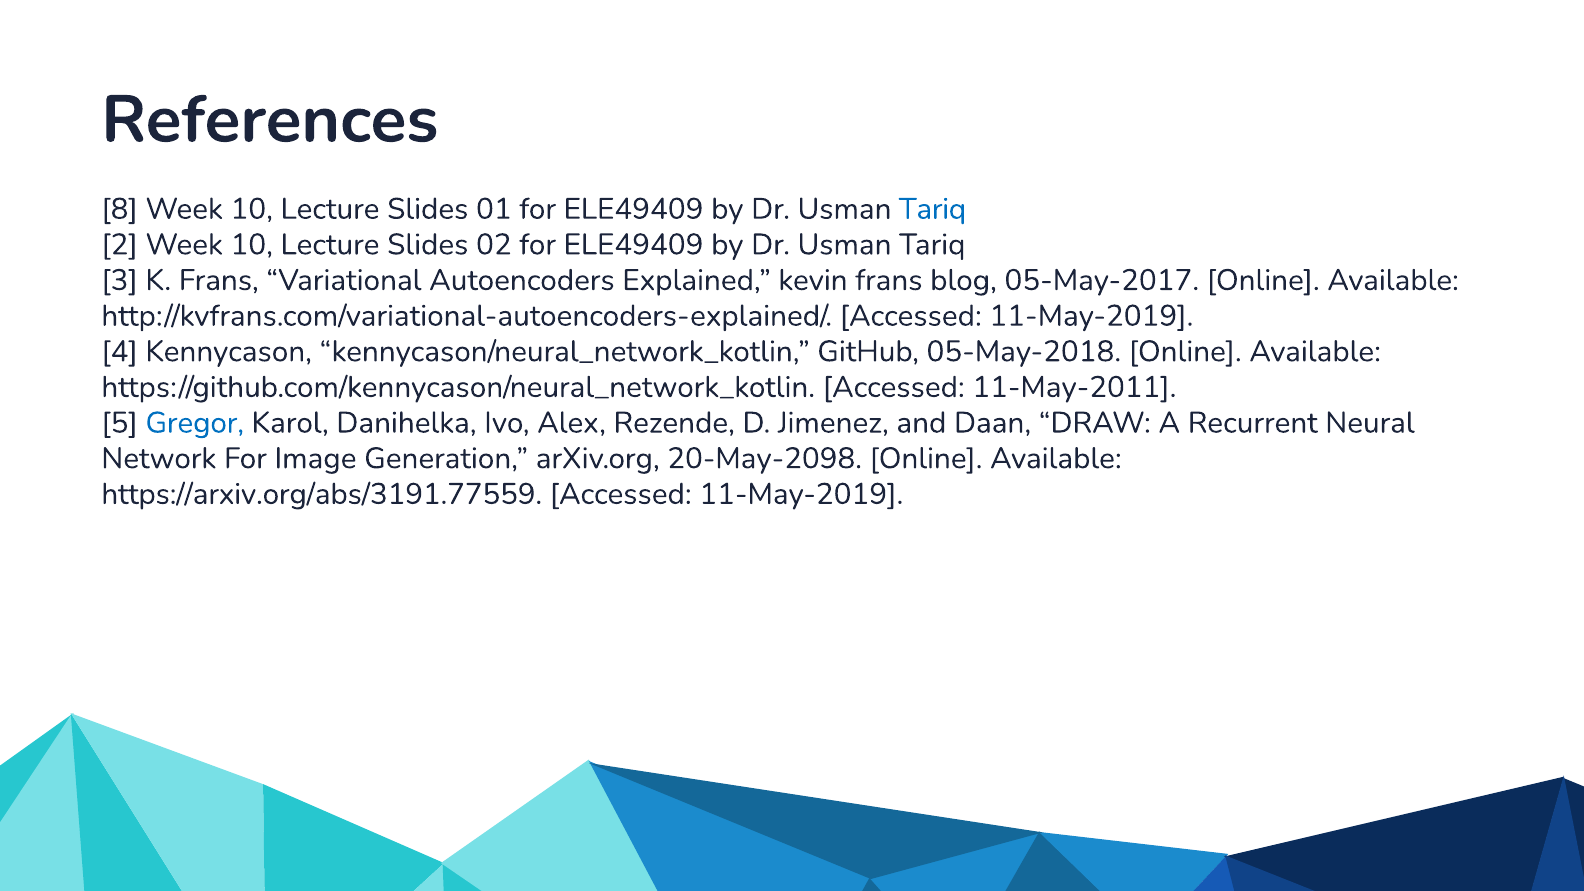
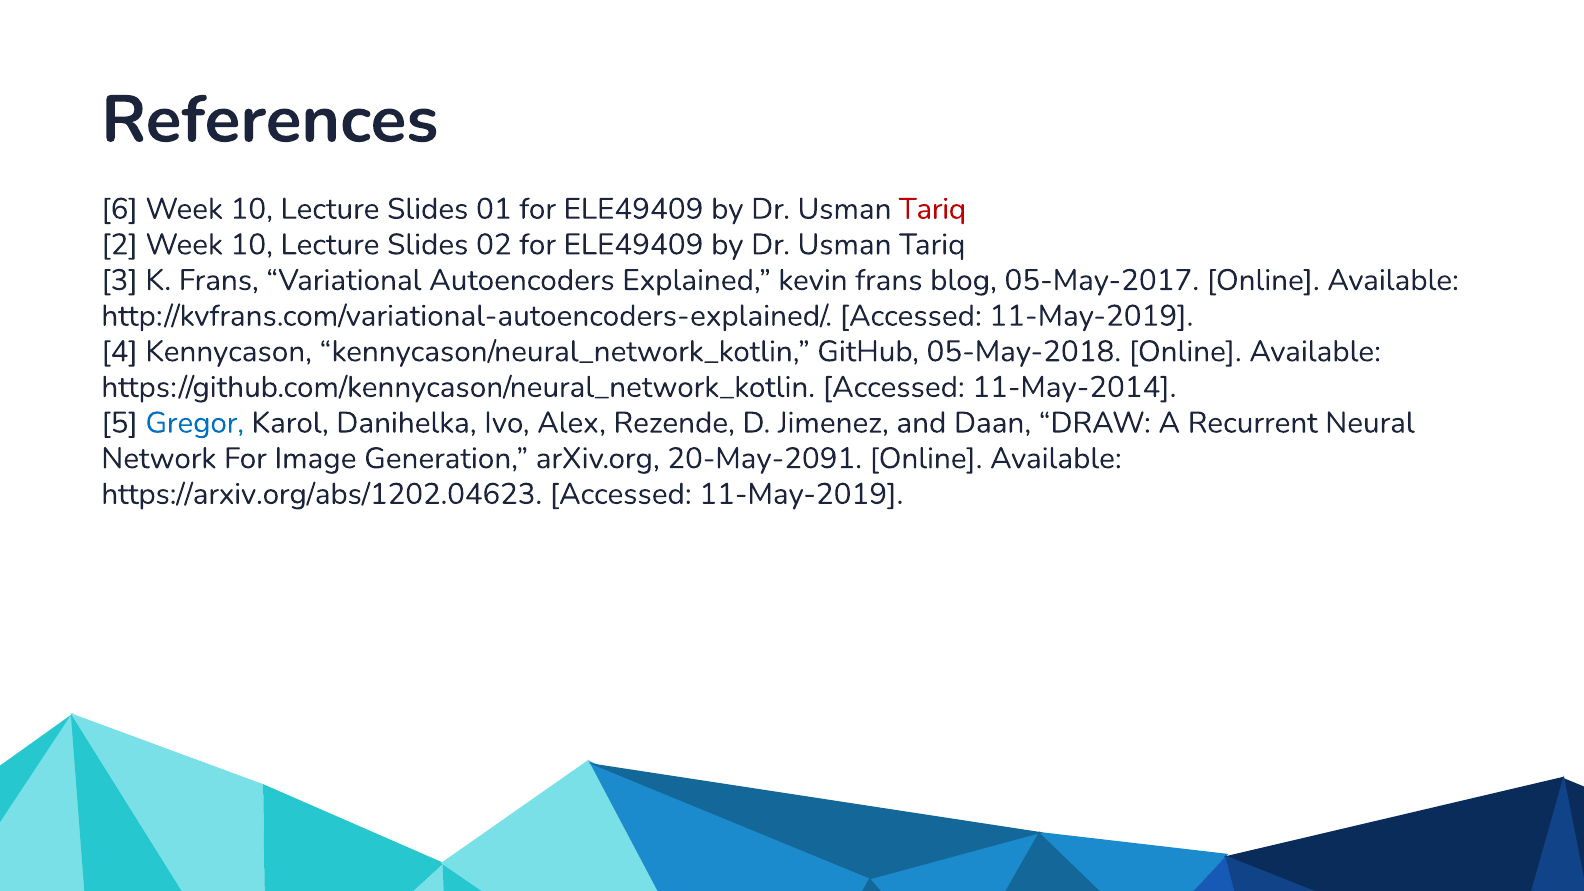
8: 8 -> 6
Tariq at (932, 209) colour: blue -> red
11-May-2011: 11-May-2011 -> 11-May-2014
20-May-2098: 20-May-2098 -> 20-May-2091
https://arxiv.org/abs/3191.77559: https://arxiv.org/abs/3191.77559 -> https://arxiv.org/abs/1202.04623
